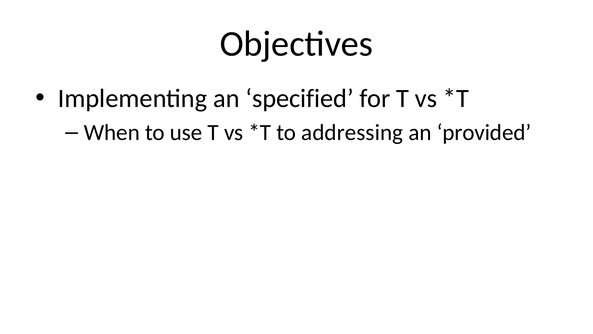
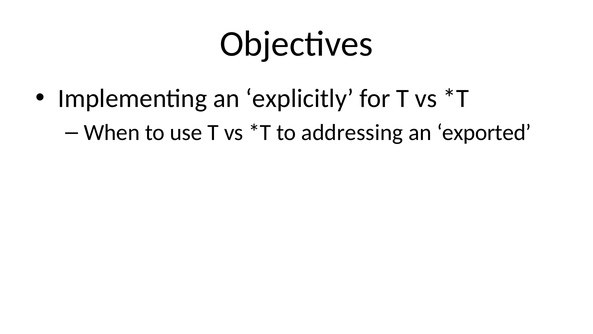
specified: specified -> explicitly
provided: provided -> exported
